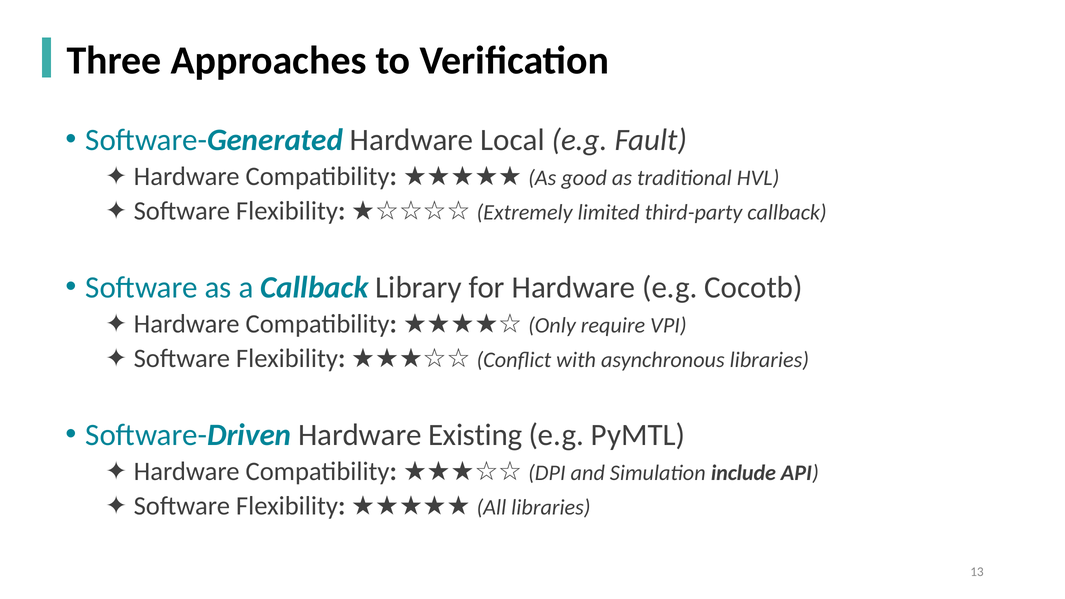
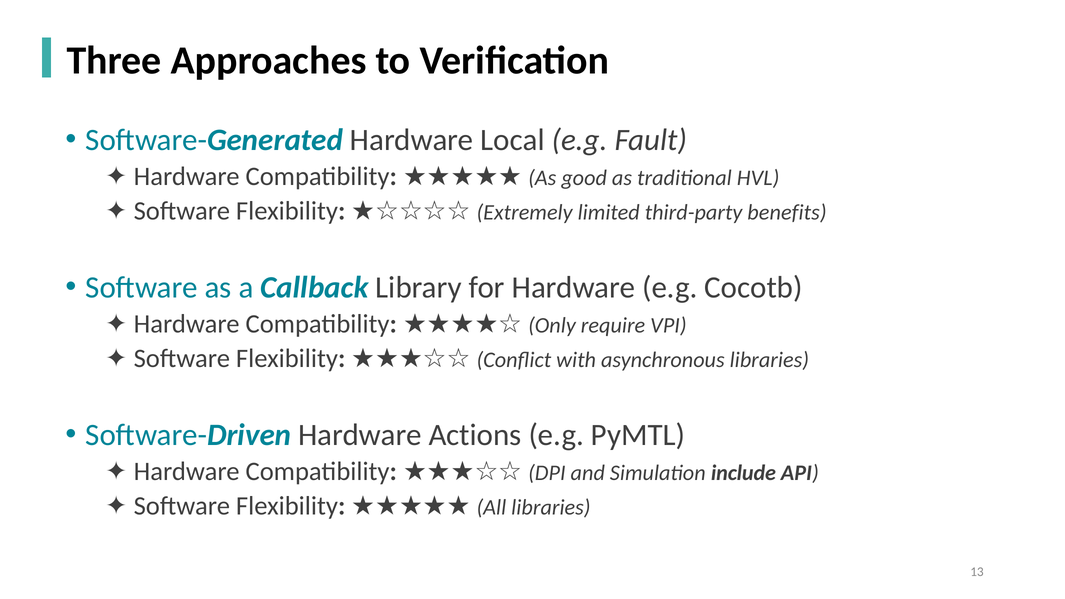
third-party callback: callback -> benefits
Existing: Existing -> Actions
